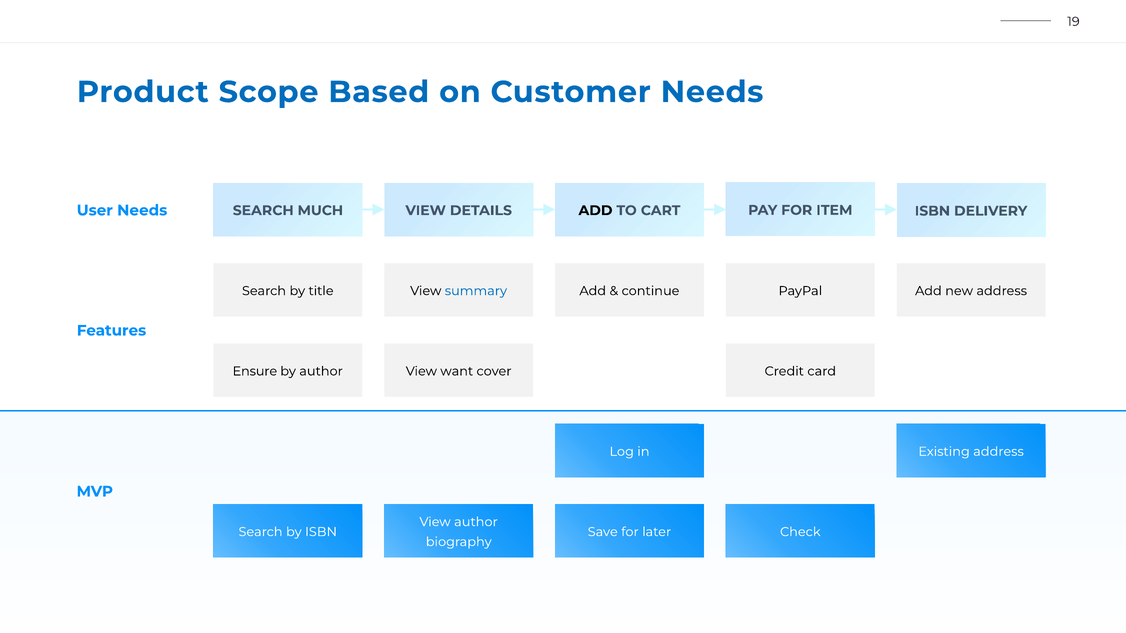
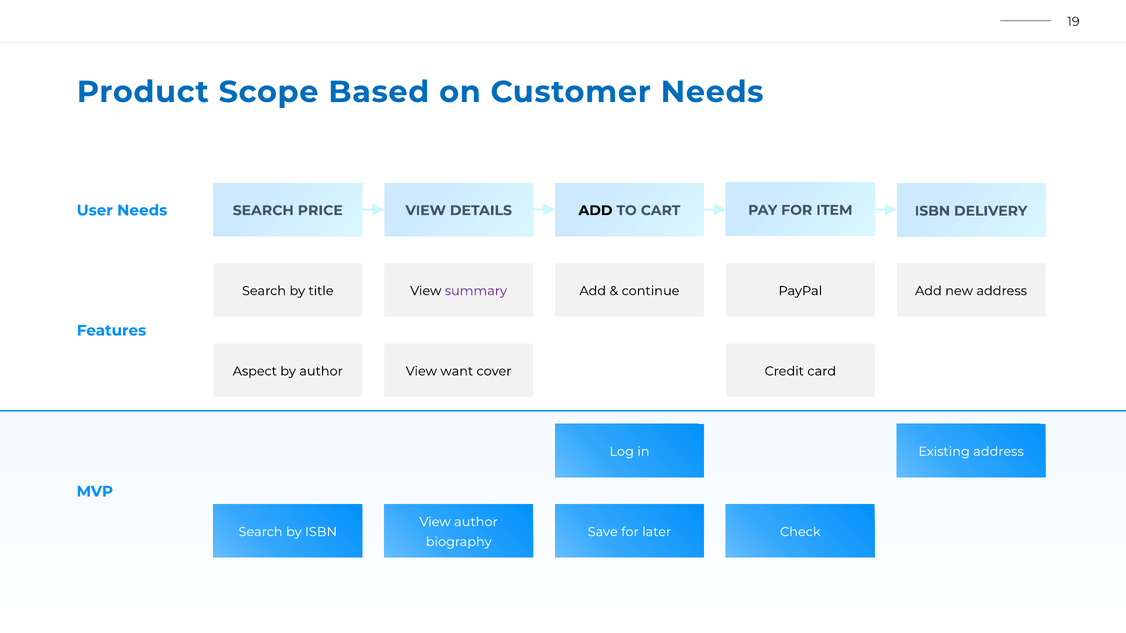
MUCH: MUCH -> PRICE
summary colour: blue -> purple
Ensure: Ensure -> Aspect
